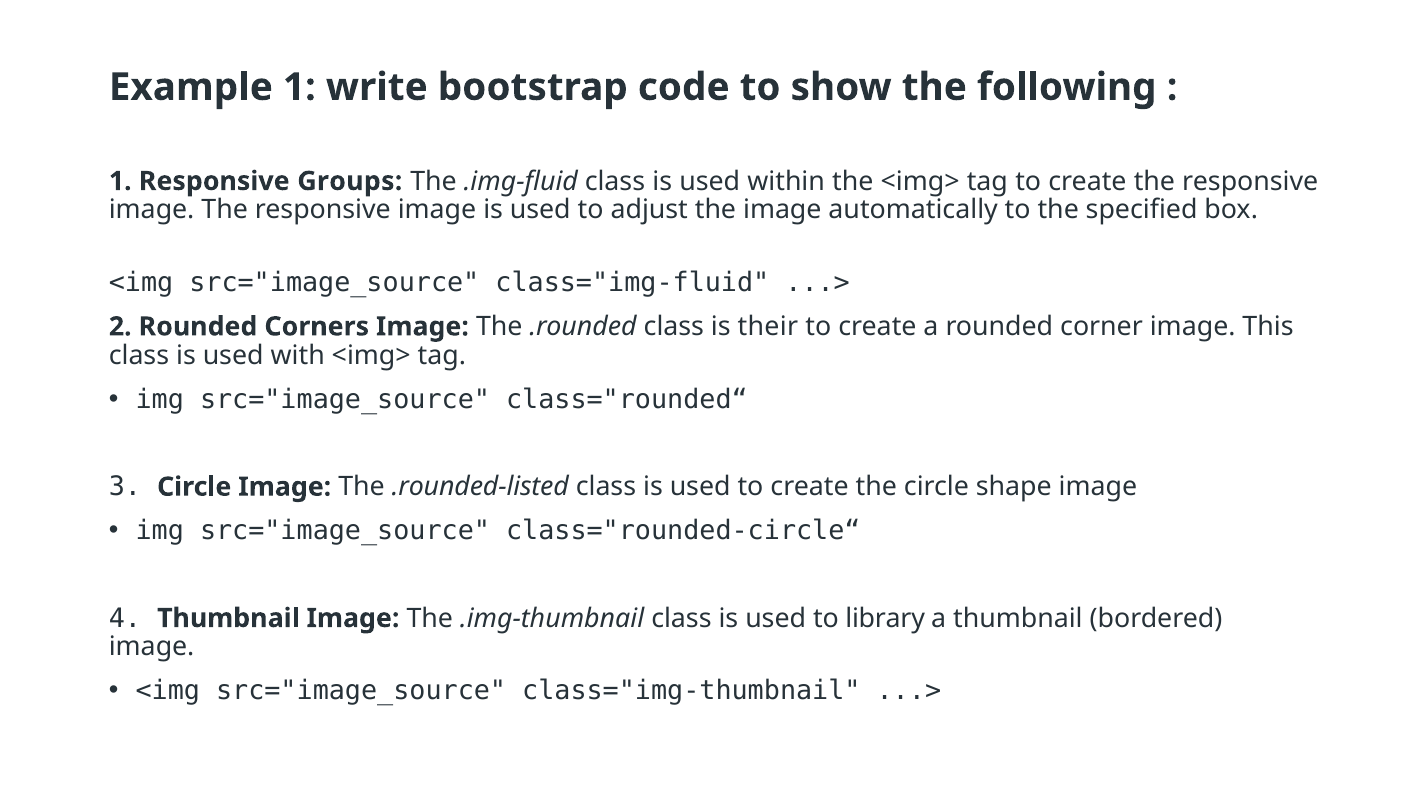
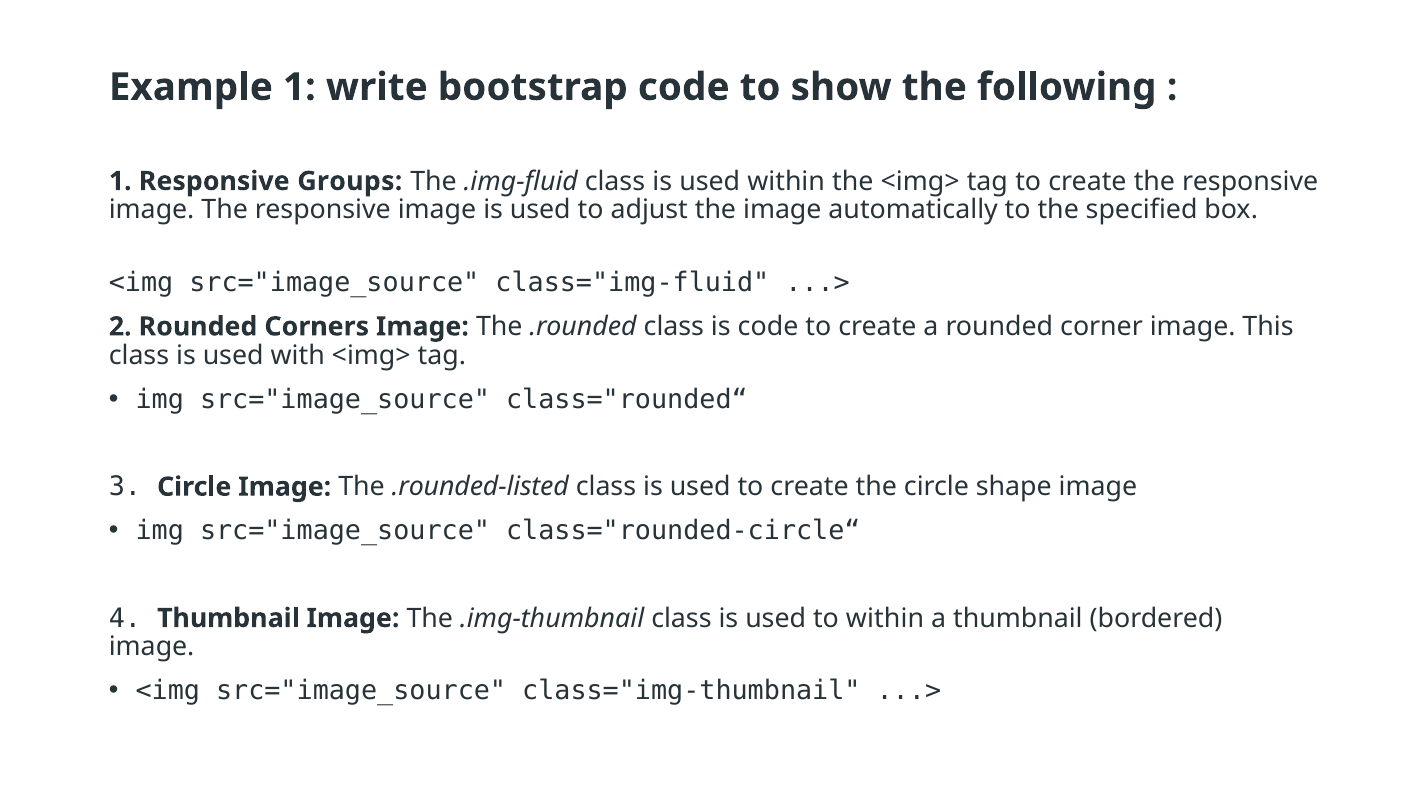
is their: their -> code
to library: library -> within
